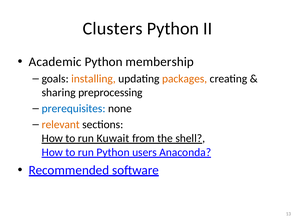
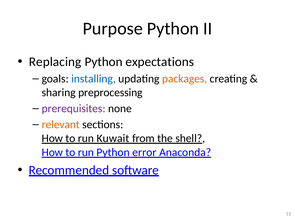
Clusters: Clusters -> Purpose
Academic: Academic -> Replacing
membership: membership -> expectations
installing colour: orange -> blue
prerequisites colour: blue -> purple
users: users -> error
